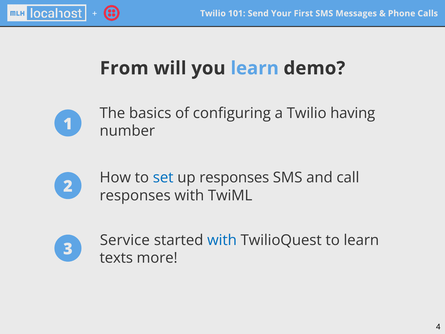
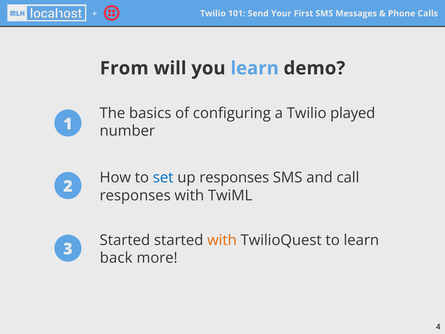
having: having -> played
Service at (125, 240): Service -> Started
with at (222, 240) colour: blue -> orange
texts: texts -> back
